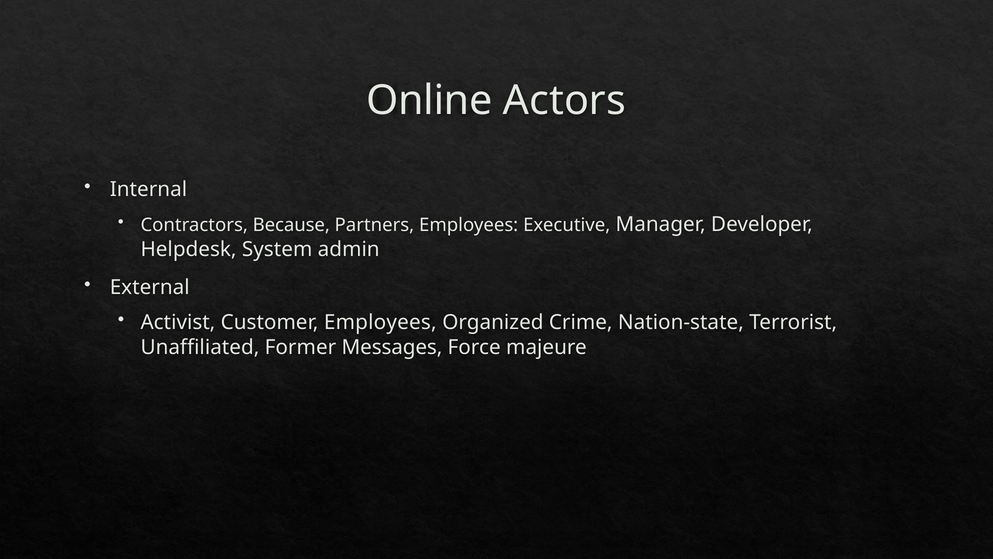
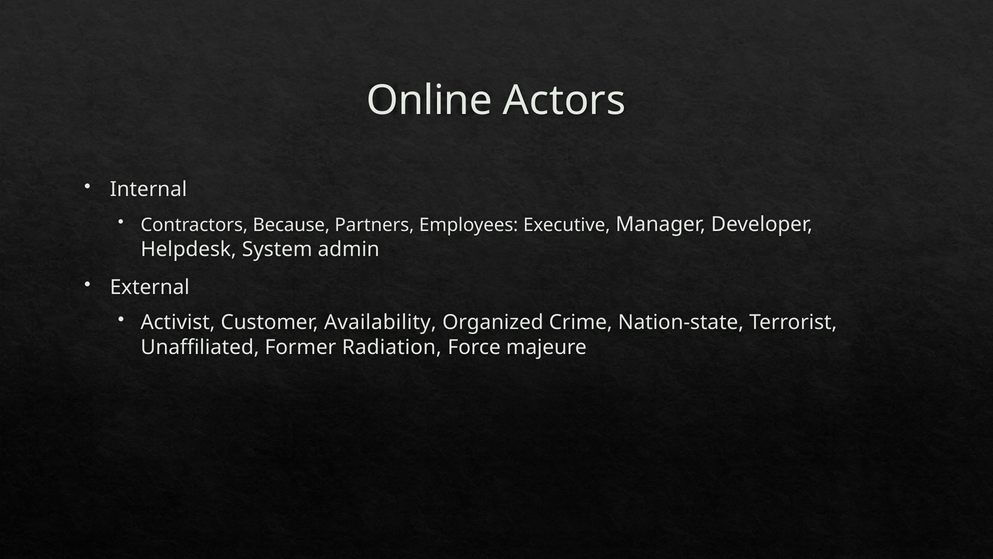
Customer Employees: Employees -> Availability
Messages: Messages -> Radiation
